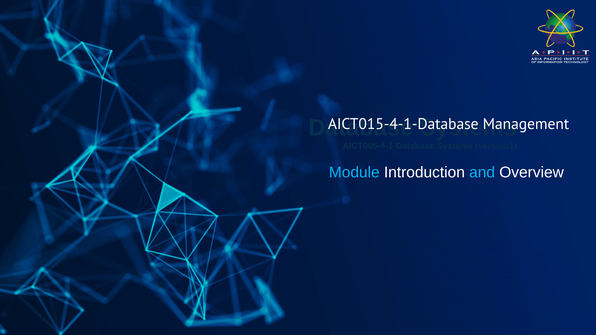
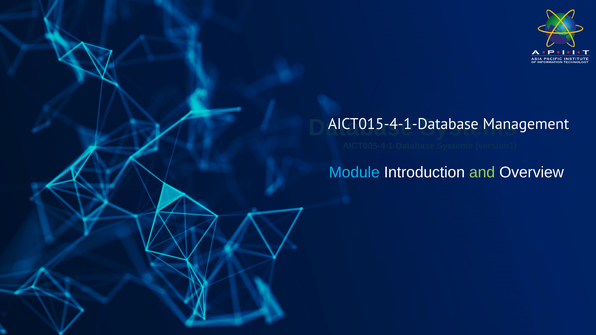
and colour: light blue -> light green
